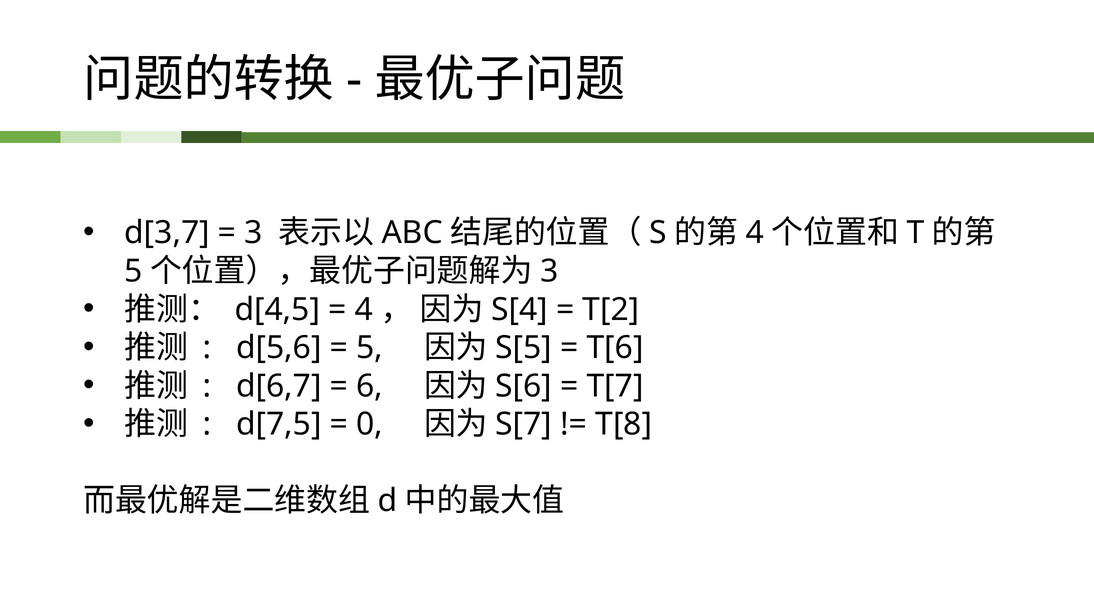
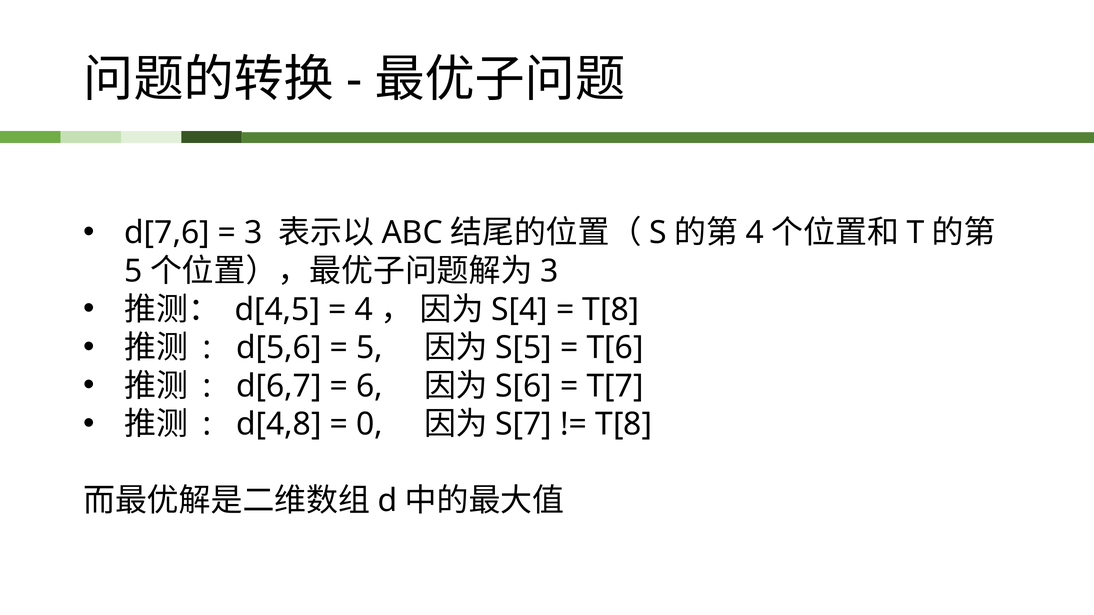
d[3,7: d[3,7 -> d[7,6
T[2 at (611, 310): T[2 -> T[8
d[7,5: d[7,5 -> d[4,8
